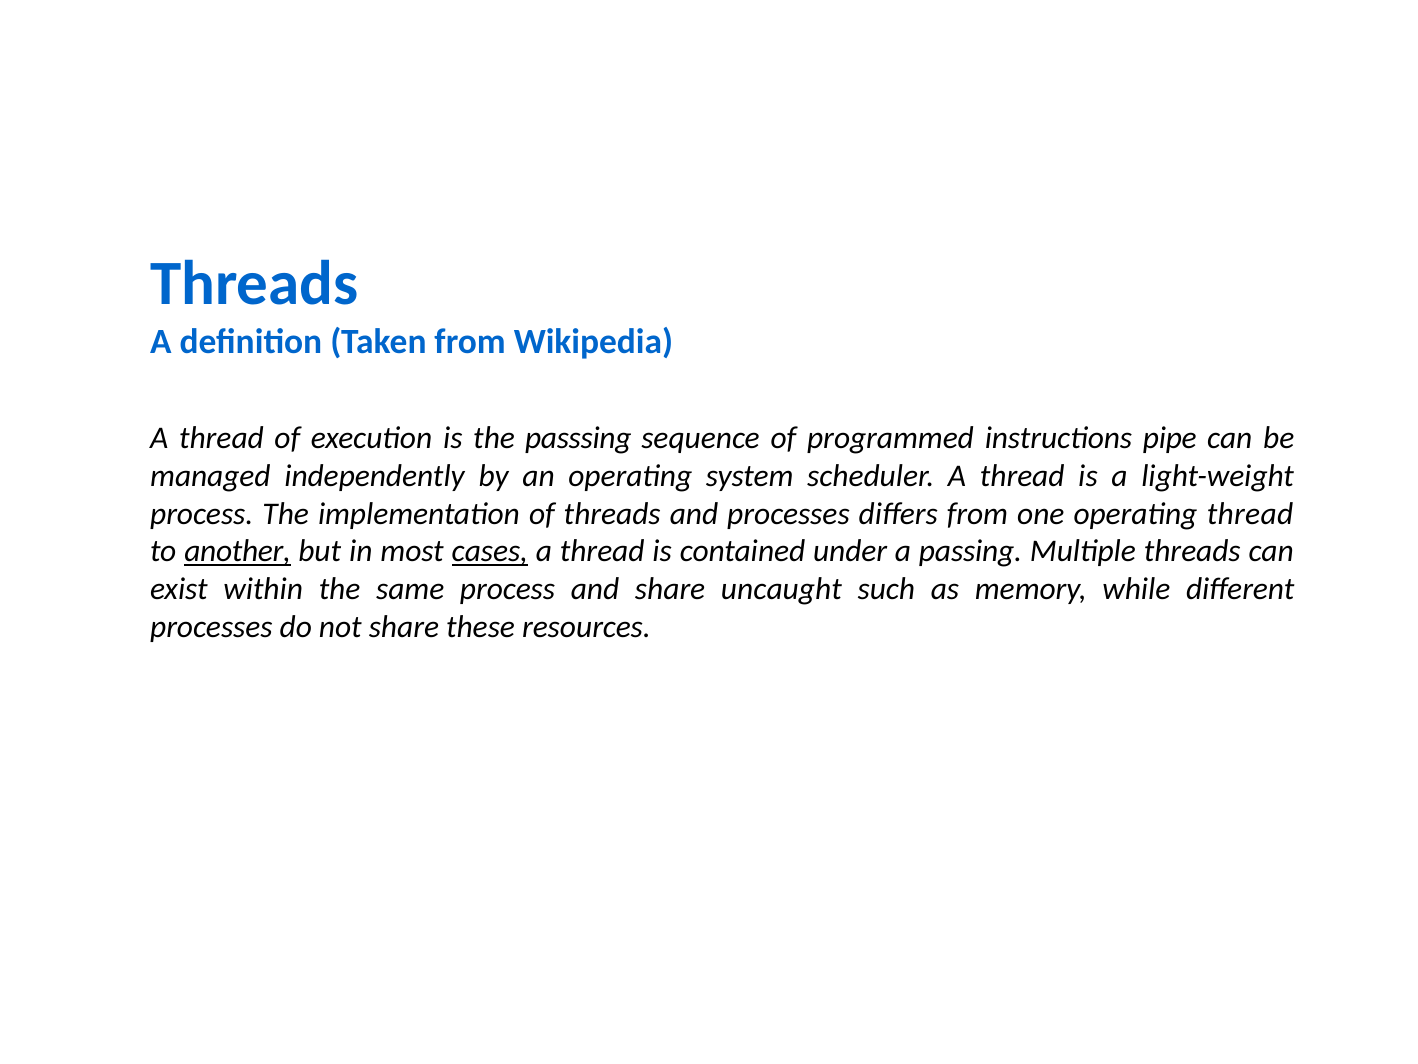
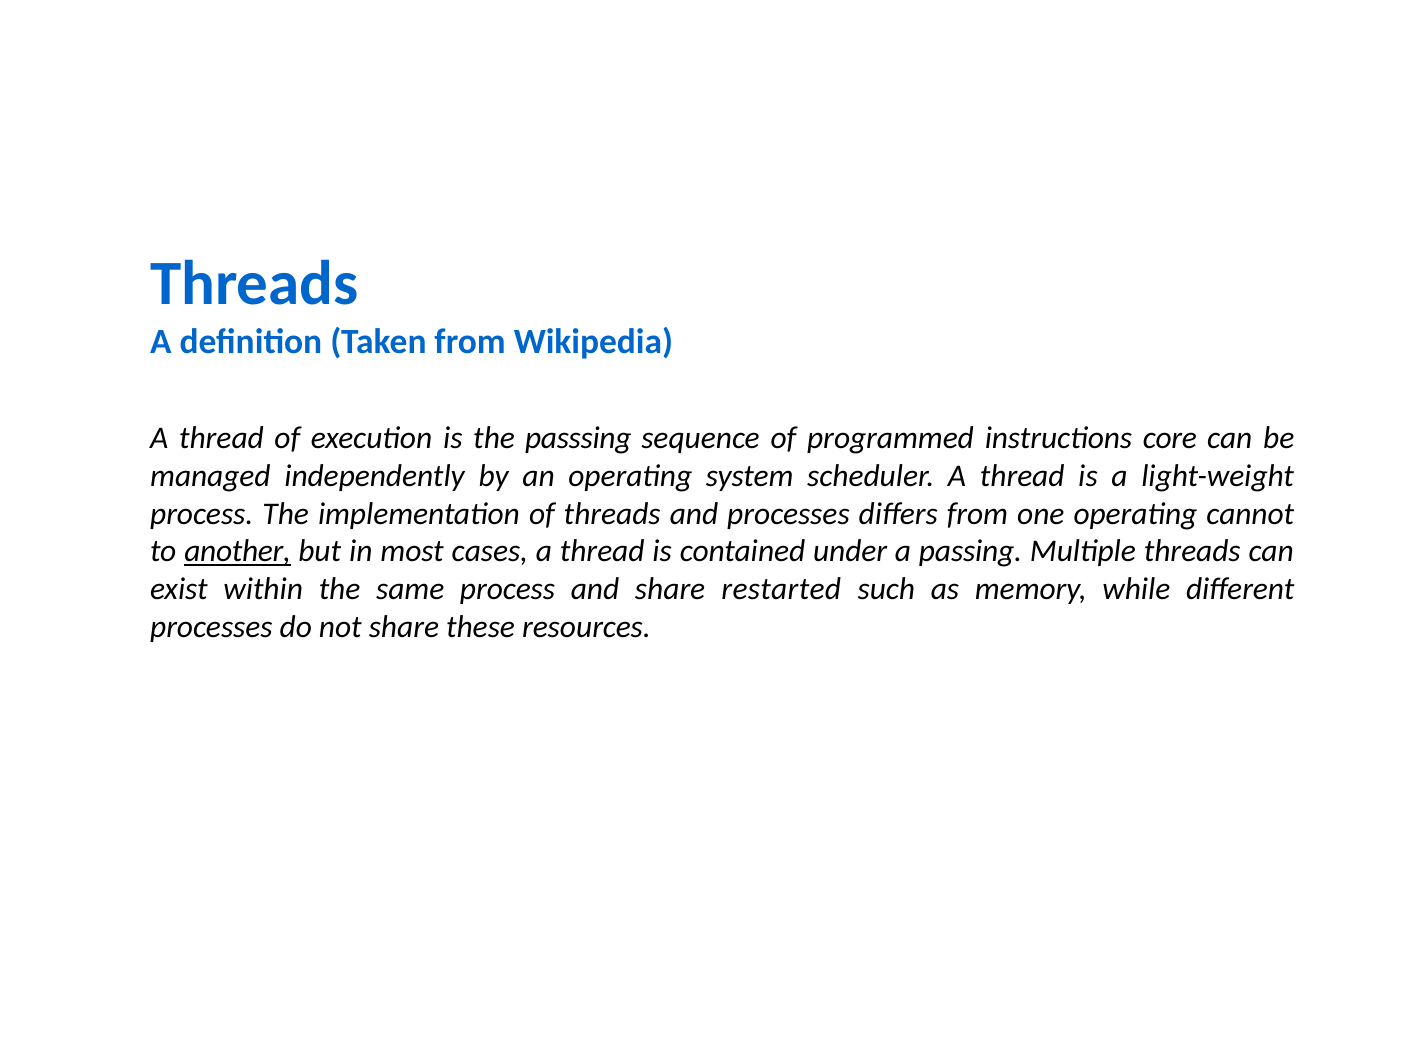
pipe: pipe -> core
operating thread: thread -> cannot
cases underline: present -> none
uncaught: uncaught -> restarted
